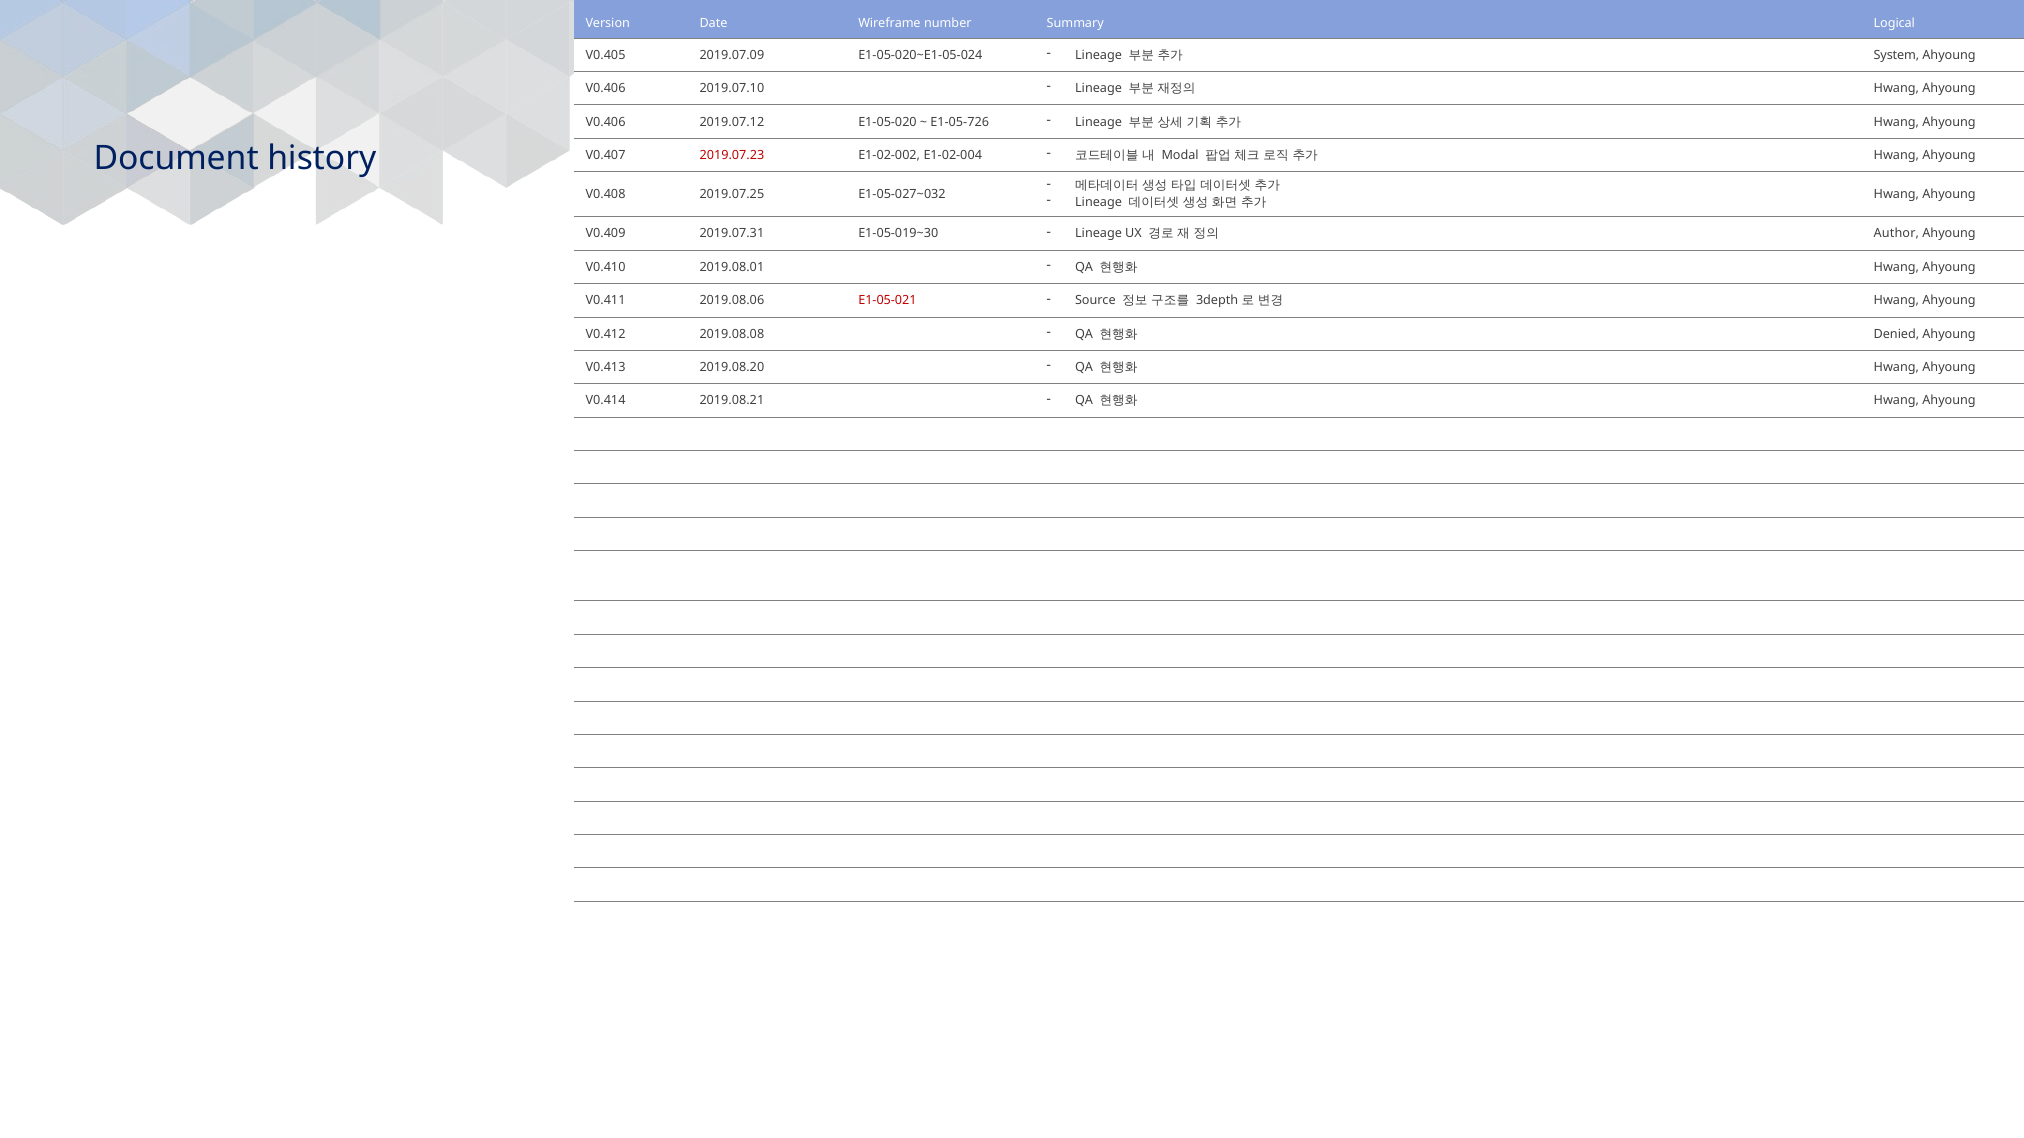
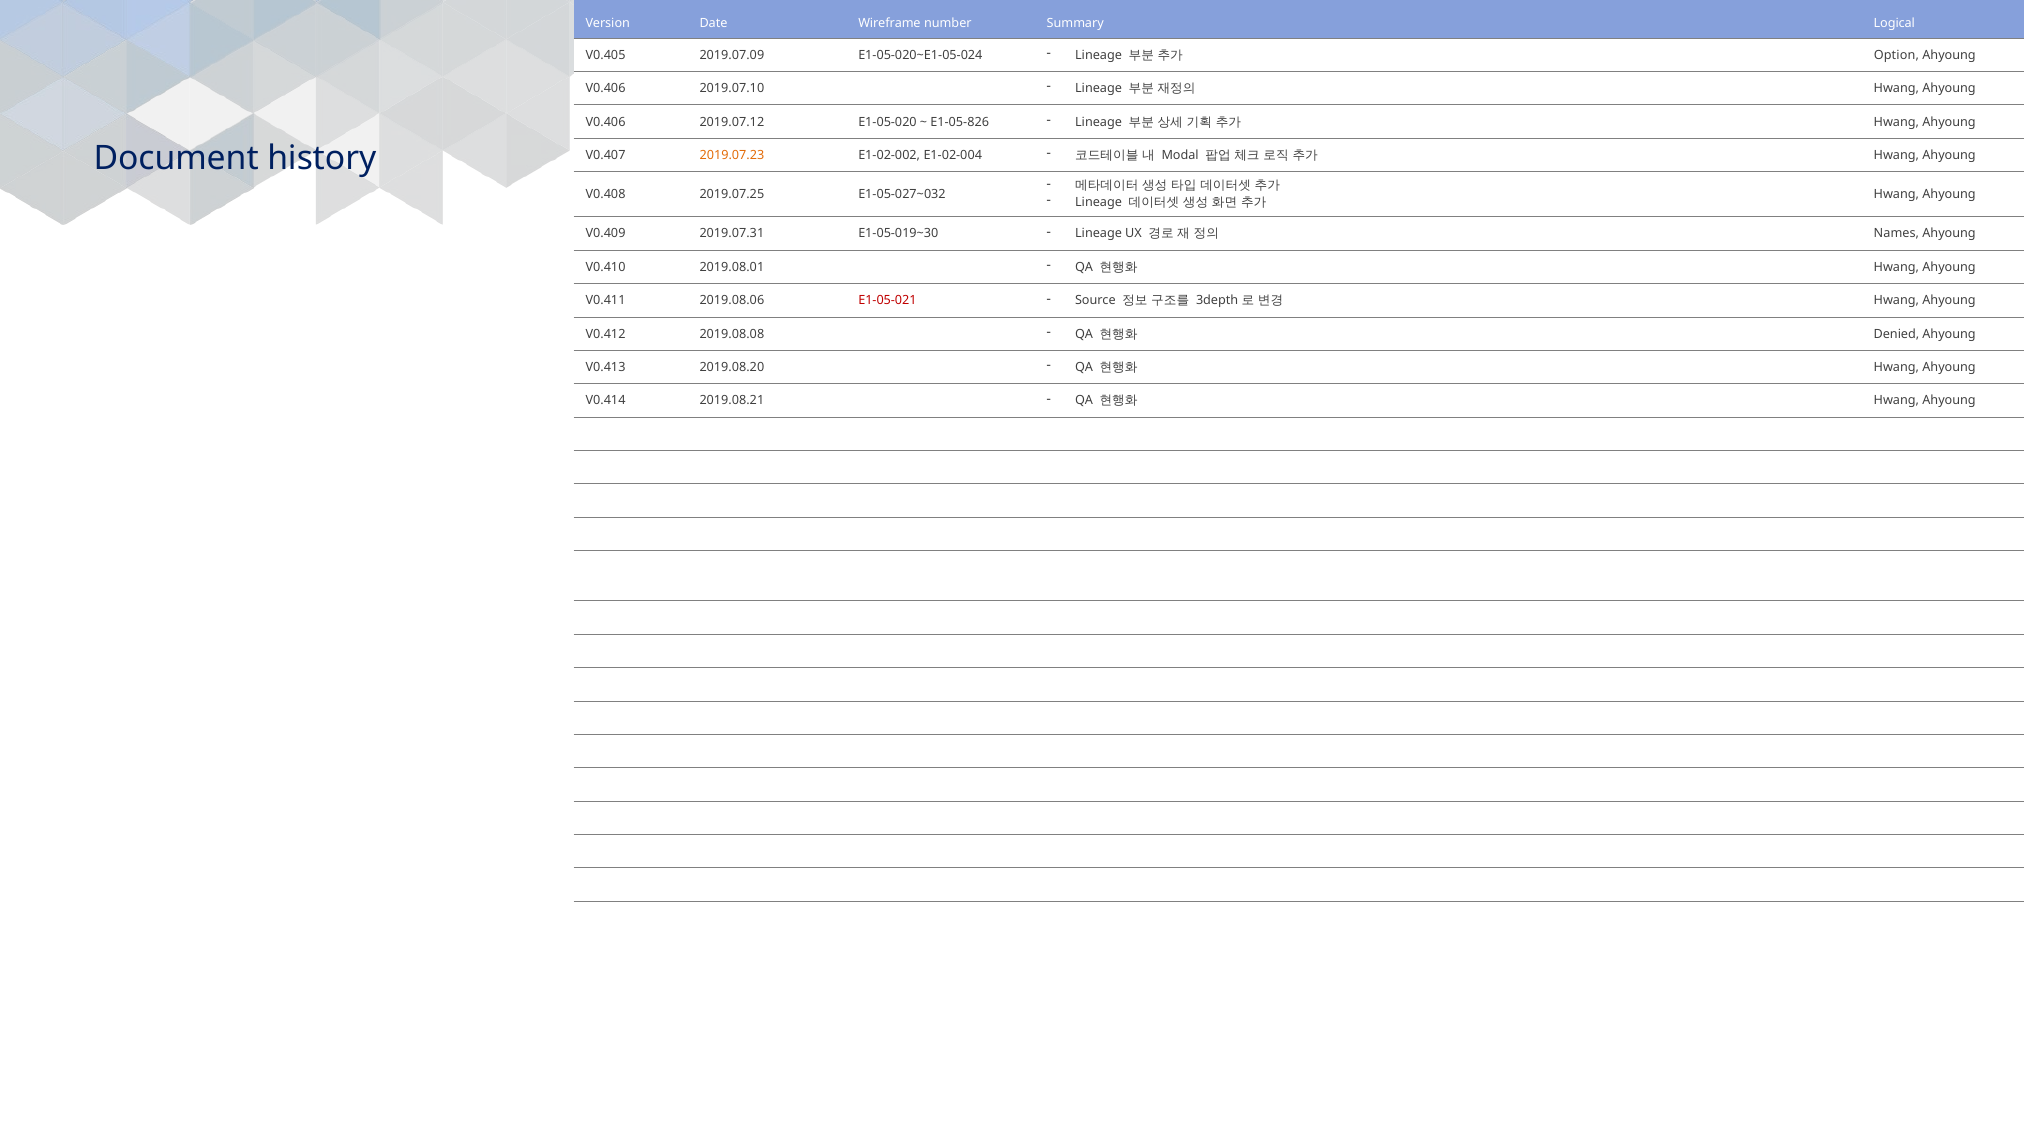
System: System -> Option
E1-05-726: E1-05-726 -> E1-05-826
2019.07.23 colour: red -> orange
Author: Author -> Names
